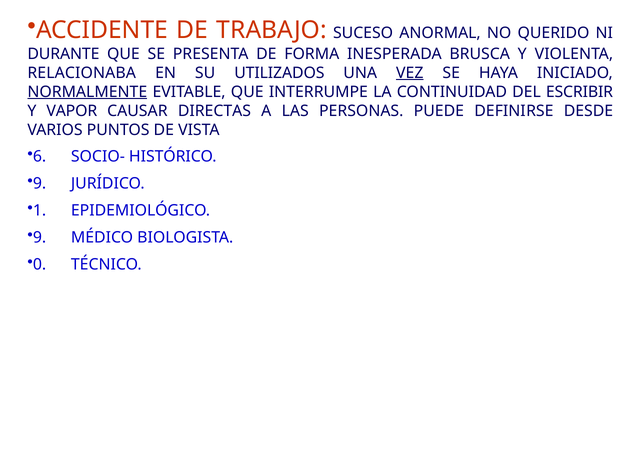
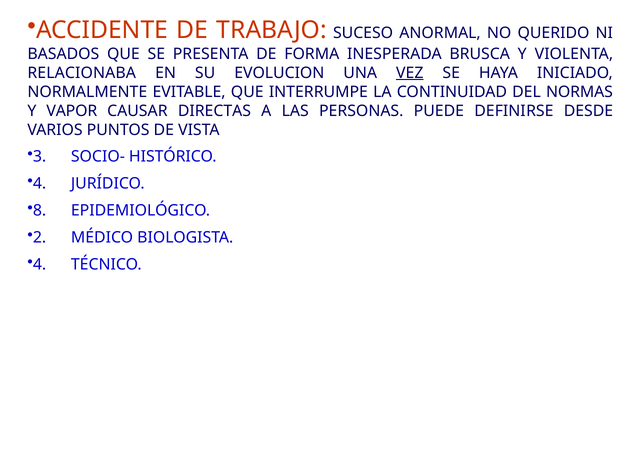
DURANTE: DURANTE -> BASADOS
UTILIZADOS: UTILIZADOS -> EVOLUCION
NORMALMENTE underline: present -> none
ESCRIBIR: ESCRIBIR -> NORMAS
6: 6 -> 3
9 at (40, 184): 9 -> 4
1: 1 -> 8
9 at (40, 238): 9 -> 2
0 at (40, 265): 0 -> 4
